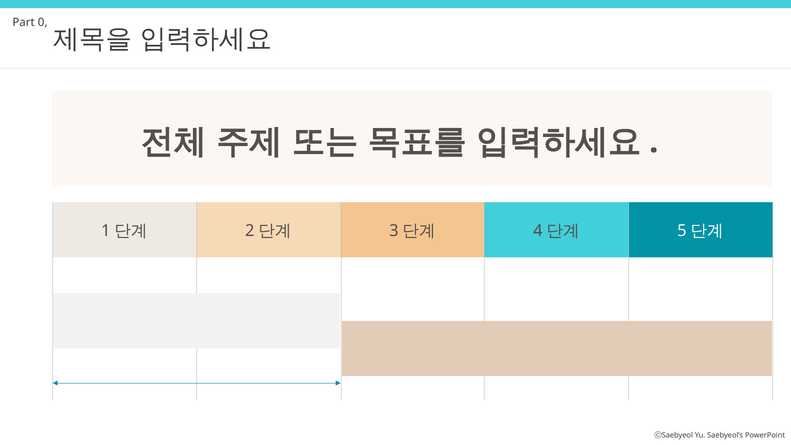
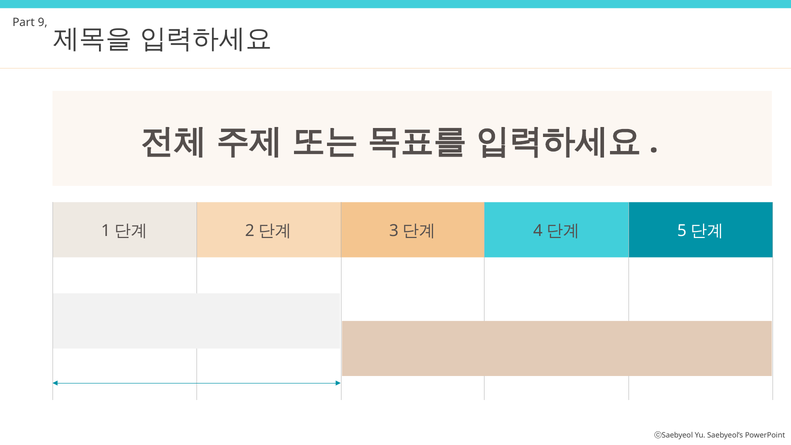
0: 0 -> 9
